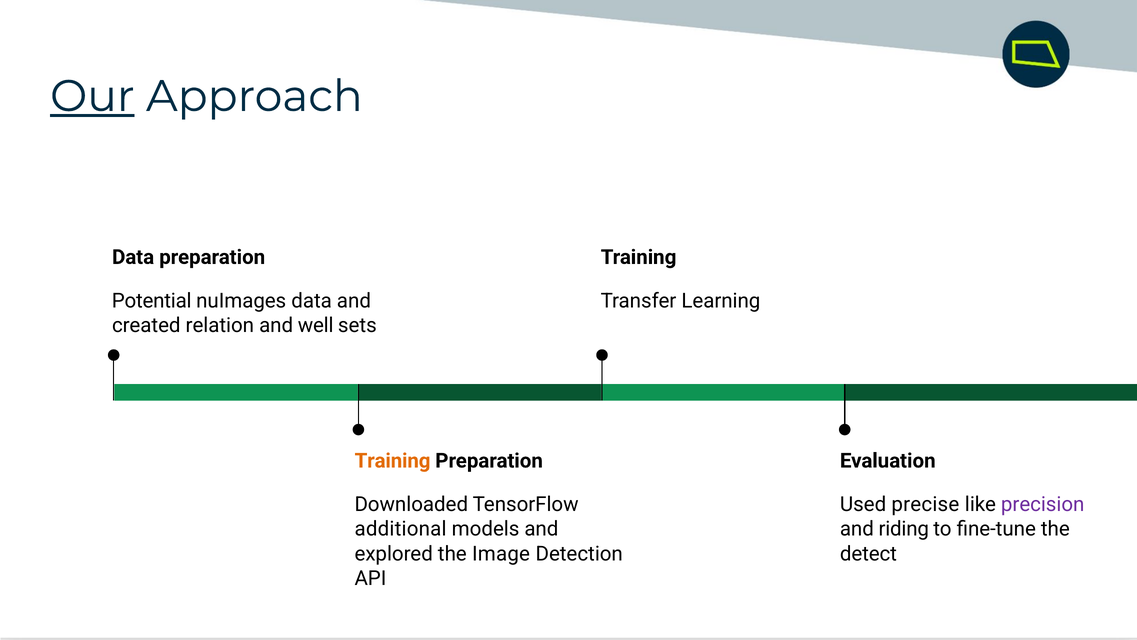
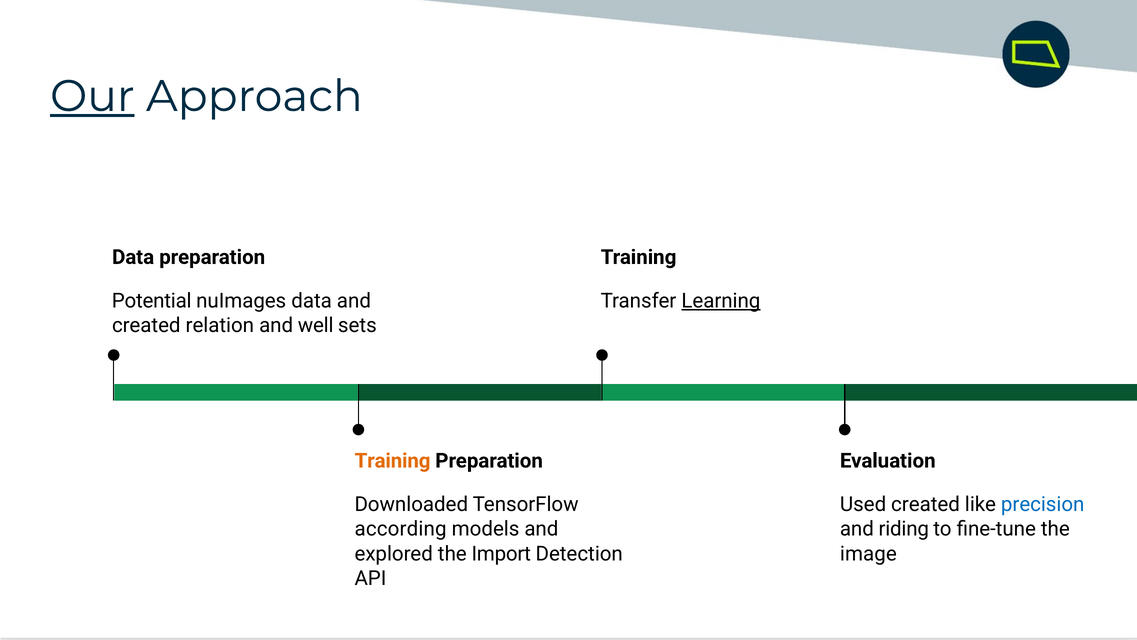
Learning underline: none -> present
Used precise: precise -> created
precision colour: purple -> blue
additional: additional -> according
Image: Image -> Import
detect: detect -> image
